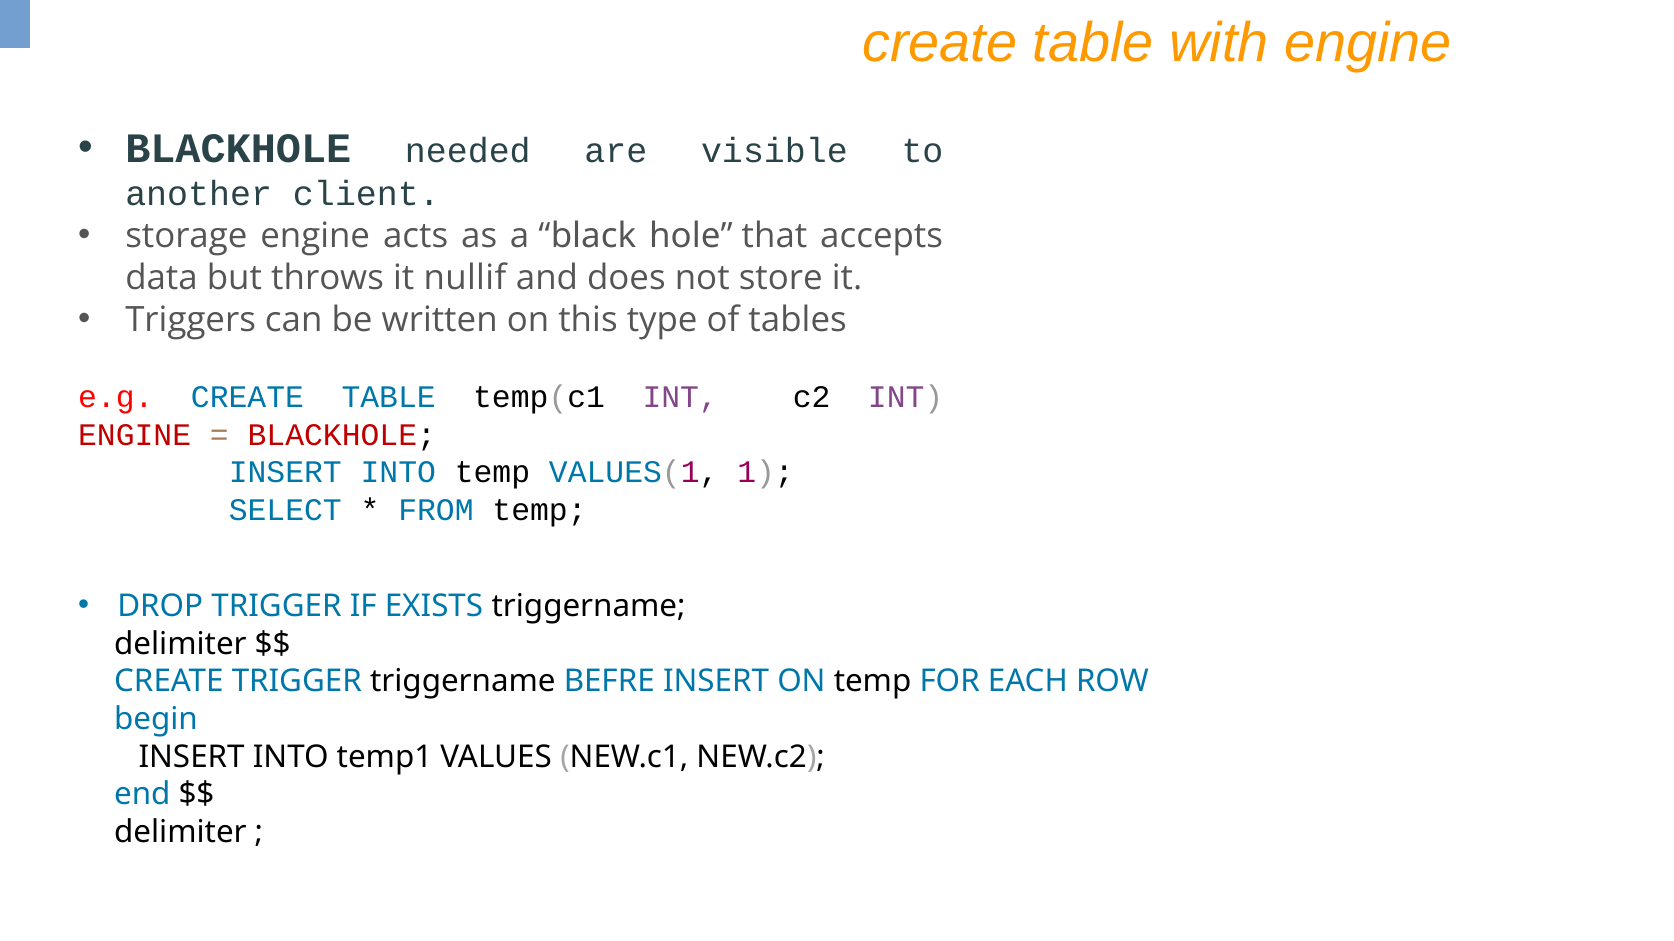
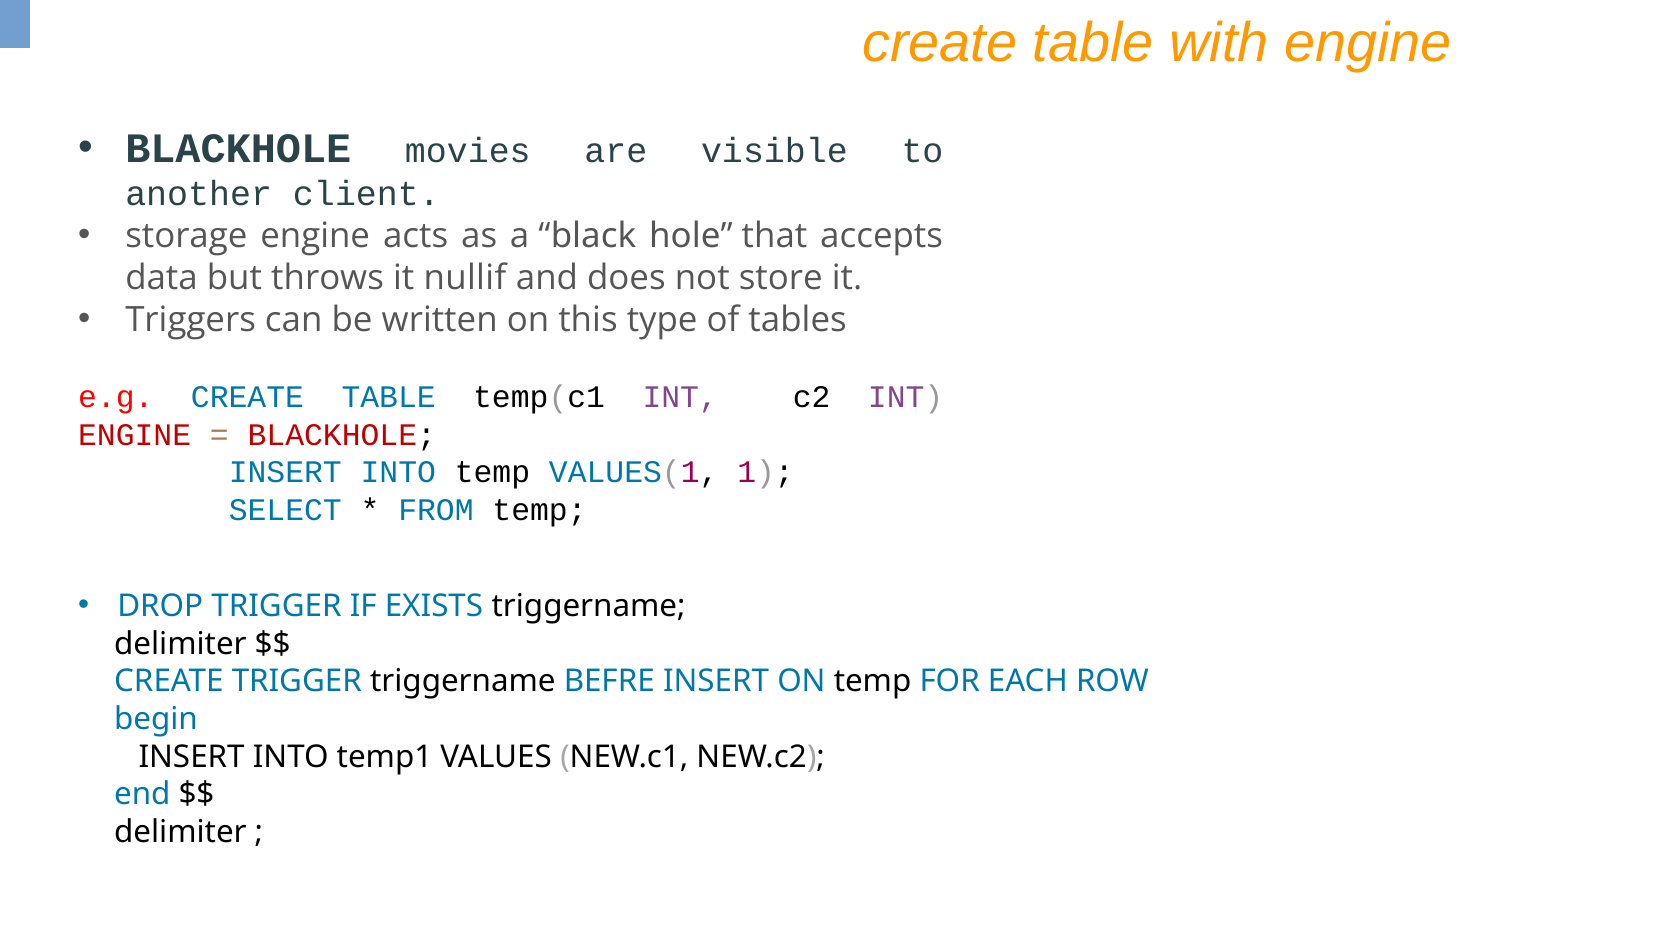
needed: needed -> movies
